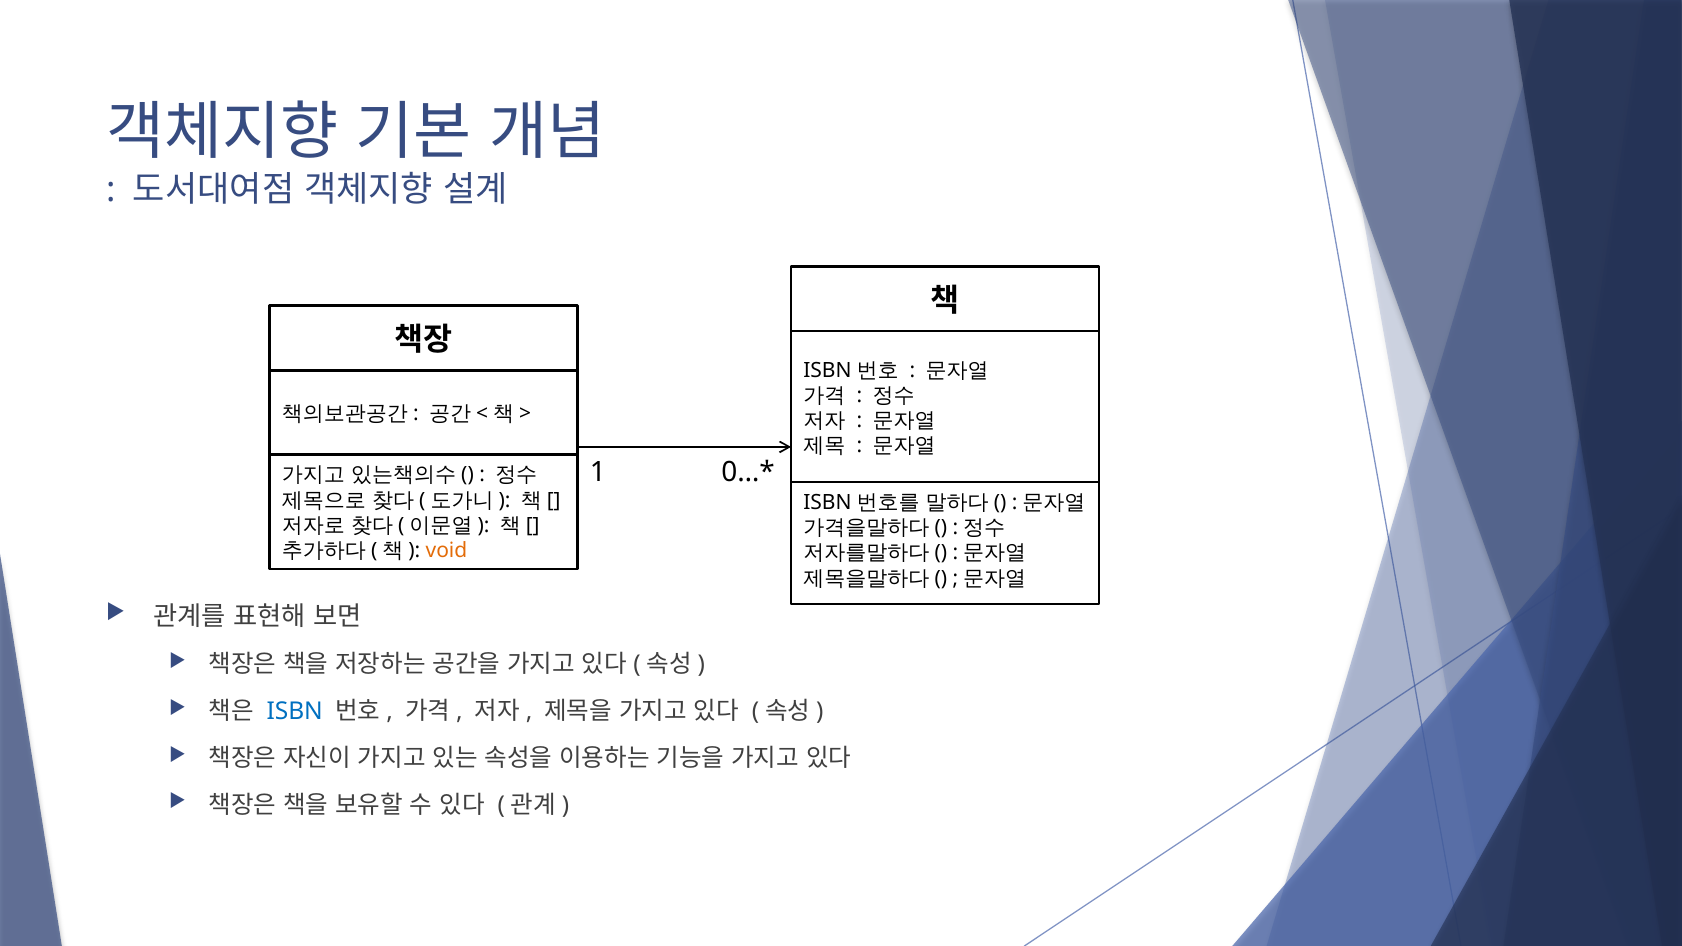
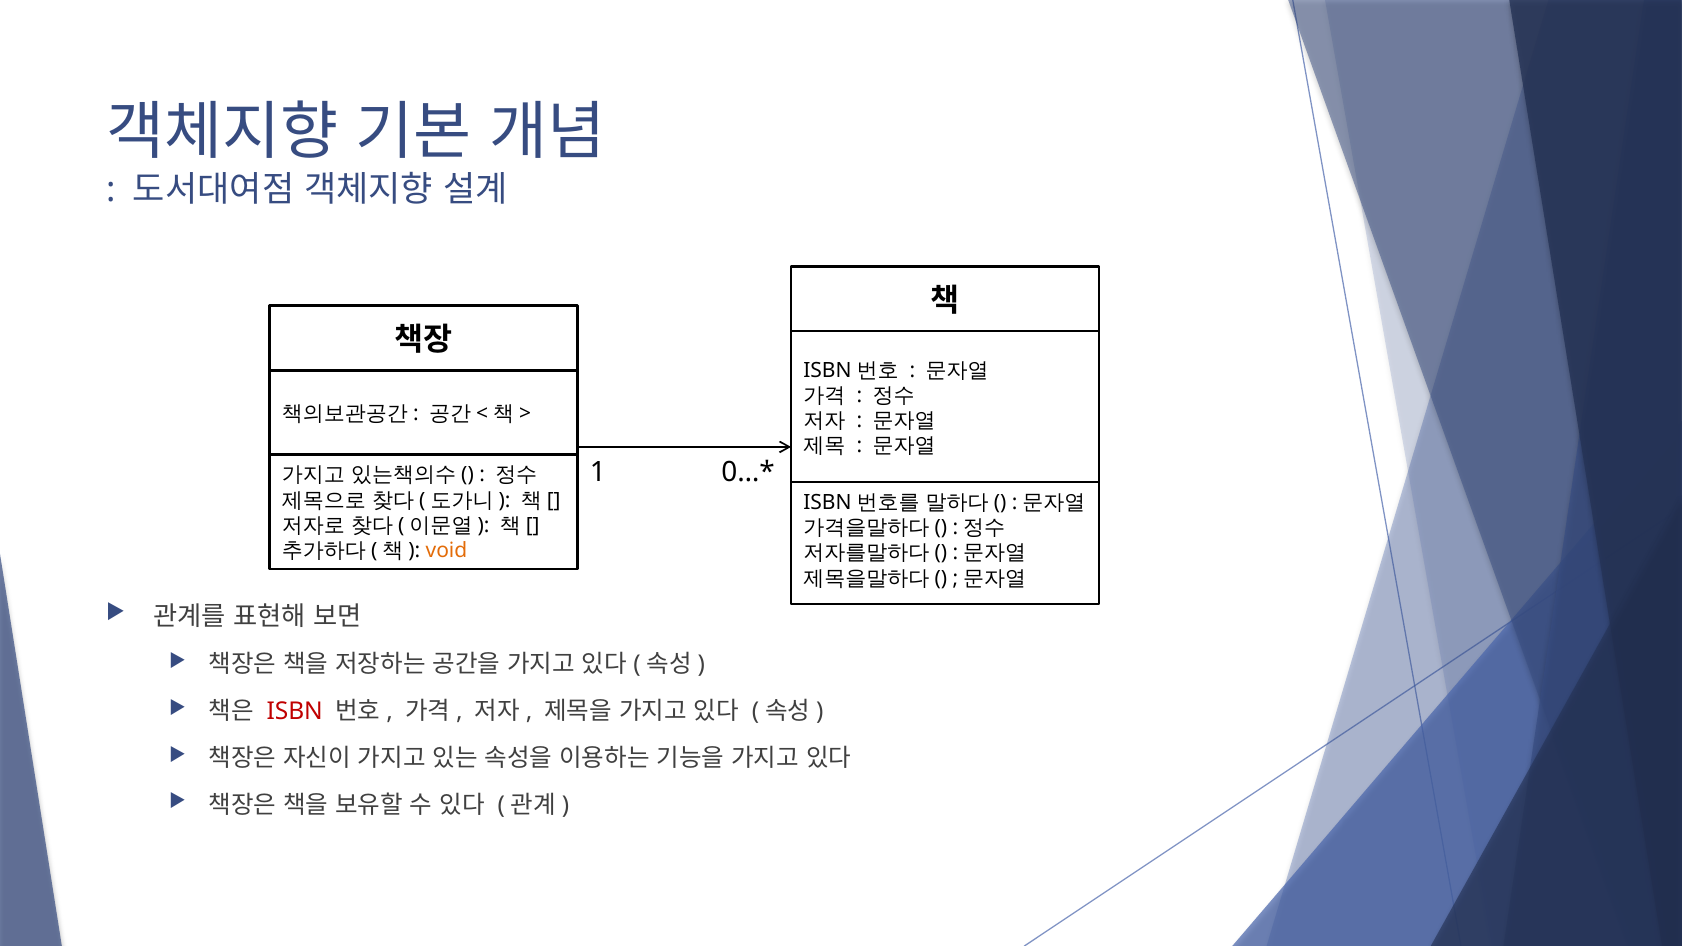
ISBN colour: blue -> red
